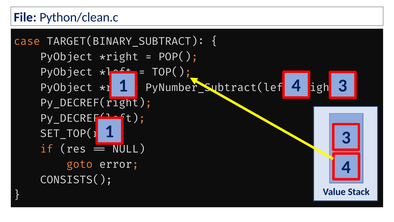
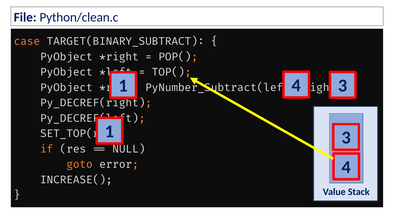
CONSISTS(: CONSISTS( -> INCREASE(
